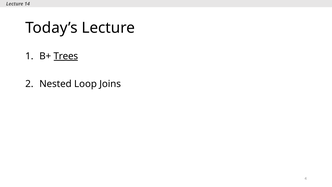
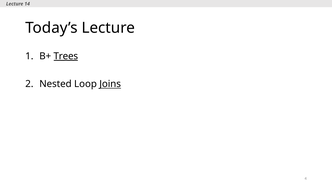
Joins underline: none -> present
